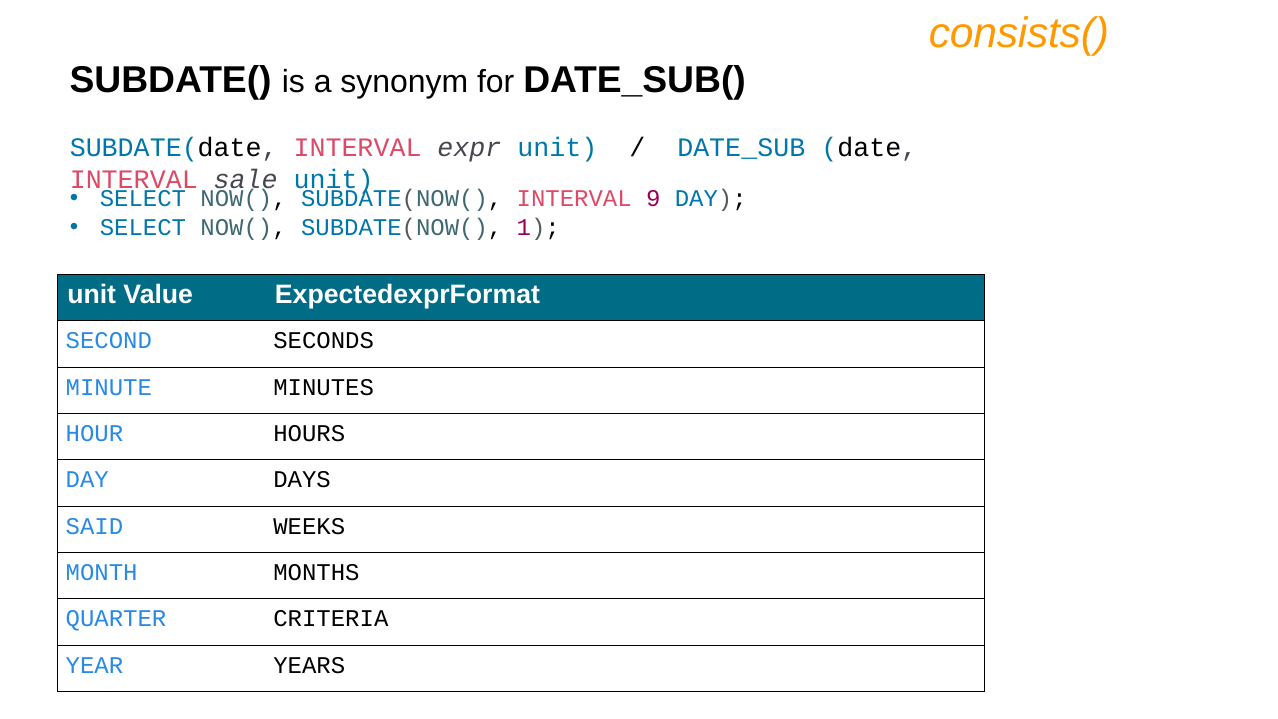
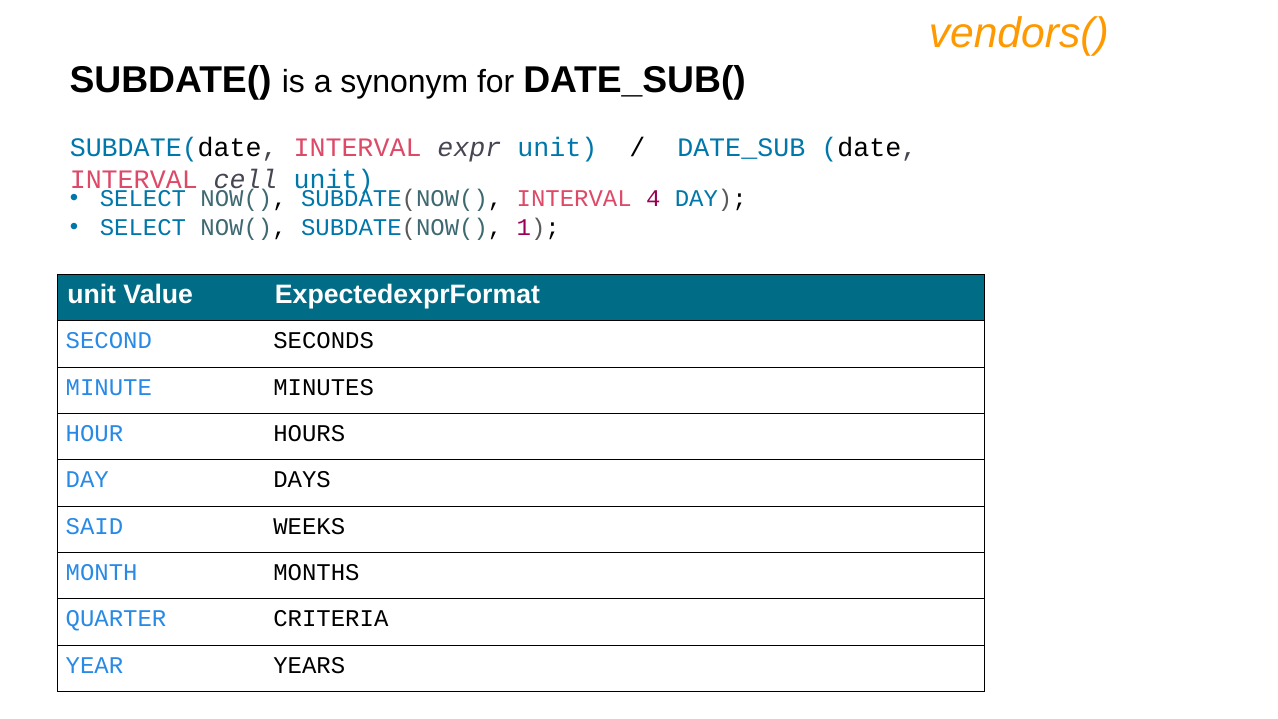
consists(: consists( -> vendors(
sale: sale -> cell
9: 9 -> 4
